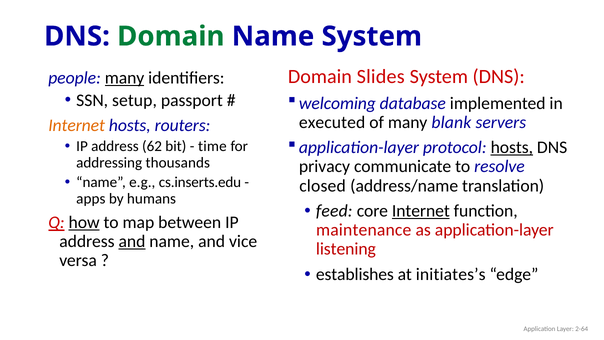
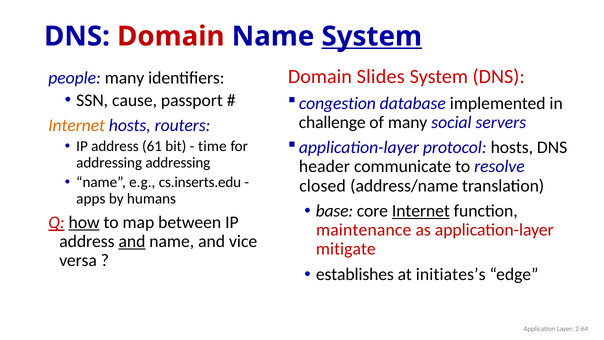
Domain at (171, 36) colour: green -> red
System at (372, 36) underline: none -> present
many at (125, 78) underline: present -> none
setup: setup -> cause
welcoming: welcoming -> congestion
executed: executed -> challenge
blank: blank -> social
hosts at (512, 147) underline: present -> none
62: 62 -> 61
addressing thousands: thousands -> addressing
privacy: privacy -> header
feed: feed -> base
listening: listening -> mitigate
